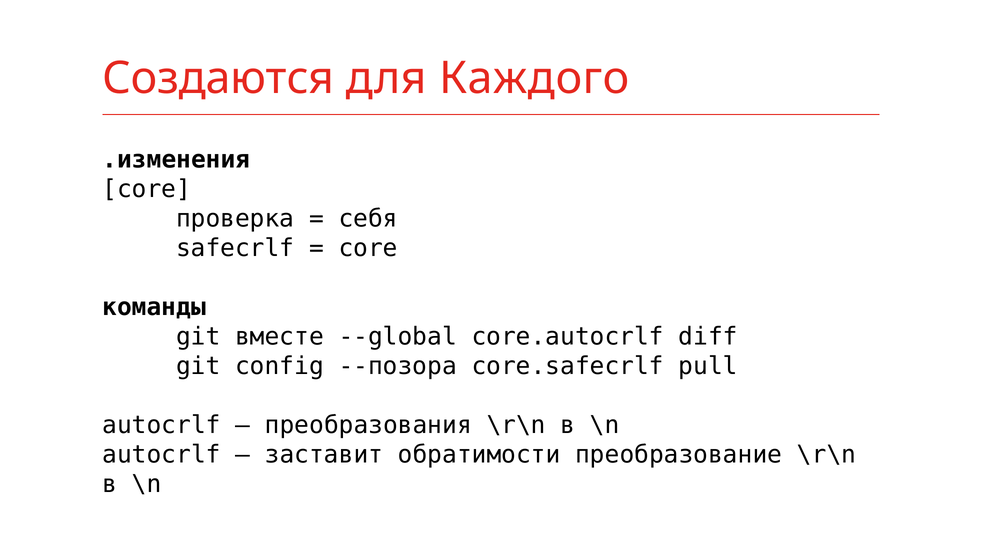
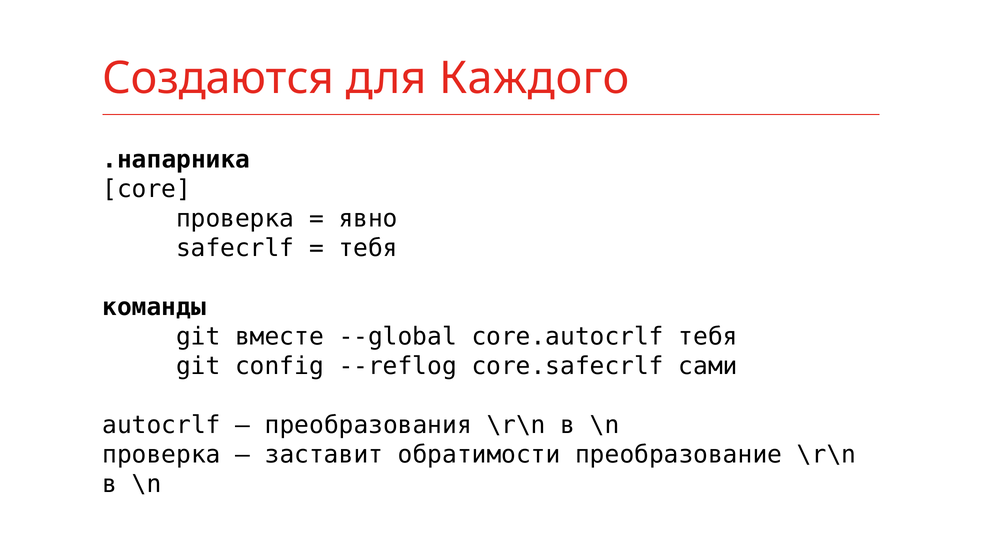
.изменения: .изменения -> .напарника
себя: себя -> явно
core at (368, 248): core -> тебя
core.autocrlf diff: diff -> тебя
--позора: --позора -> --reflog
pull: pull -> сами
autocrlf at (161, 454): autocrlf -> проверка
